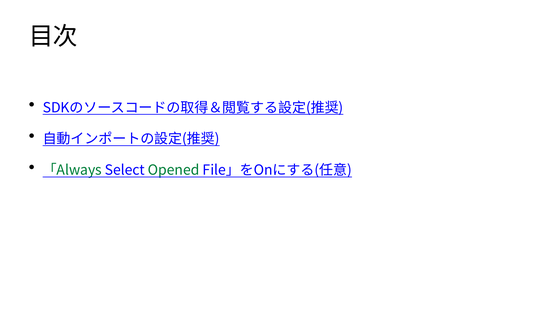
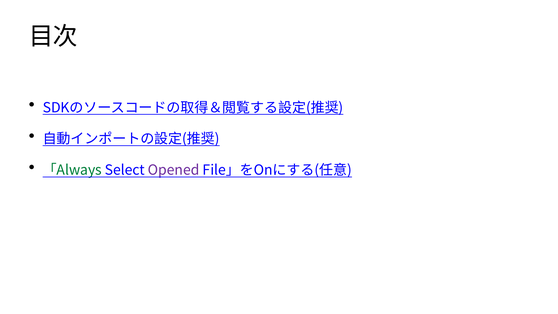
Opened colour: green -> purple
